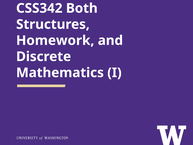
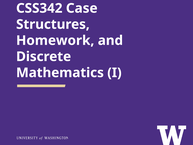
Both: Both -> Case
